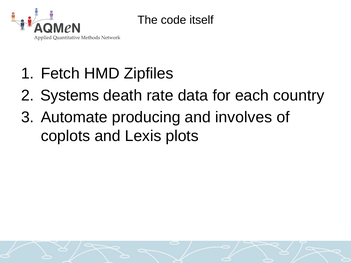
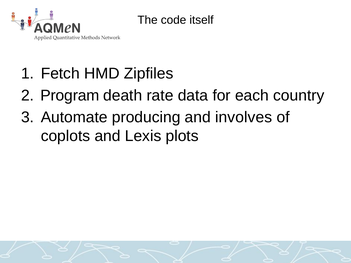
Systems: Systems -> Program
